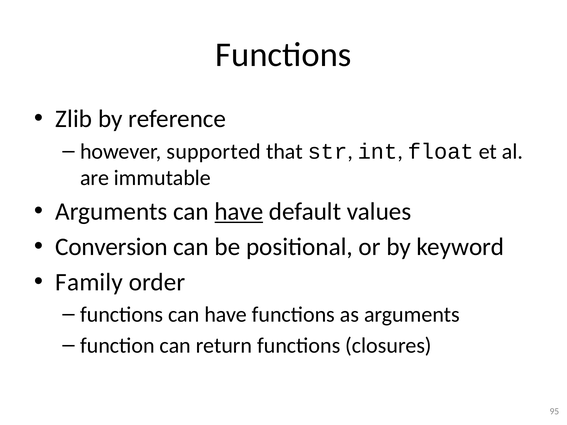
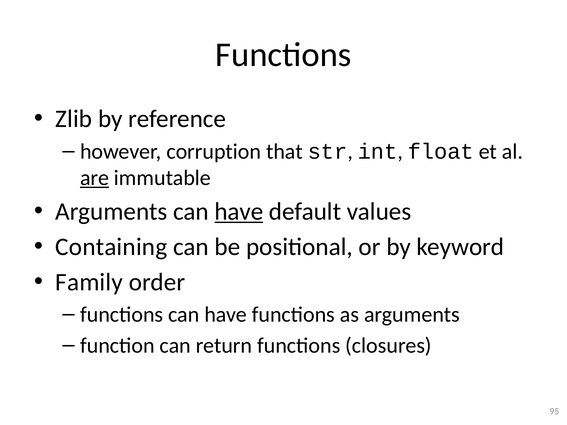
supported: supported -> corruption
are underline: none -> present
Conversion: Conversion -> Containing
